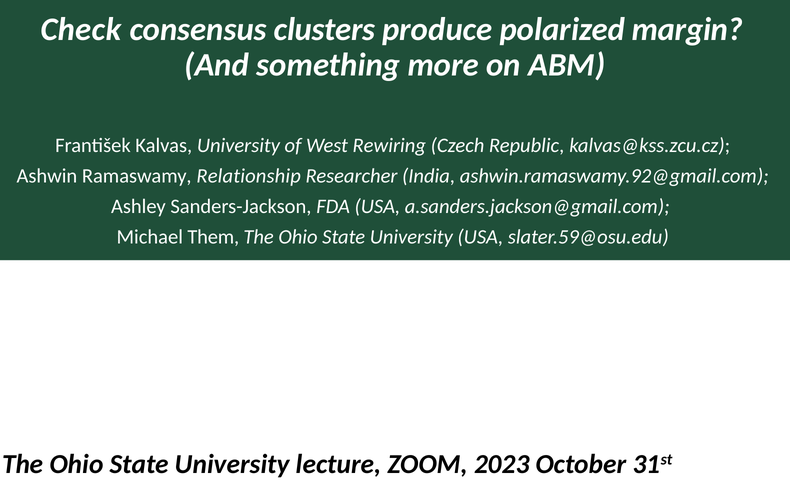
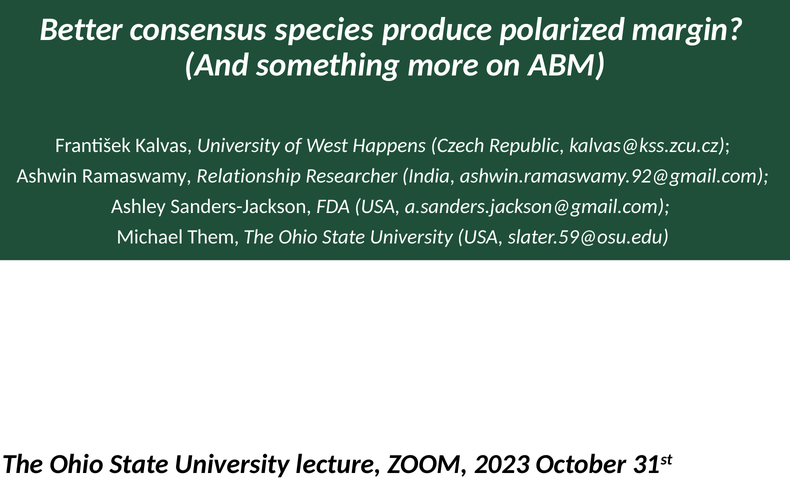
Check: Check -> Better
clusters: clusters -> species
Rewiring: Rewiring -> Happens
